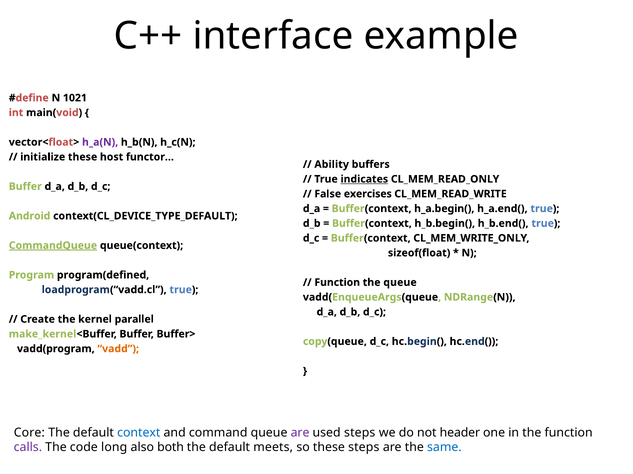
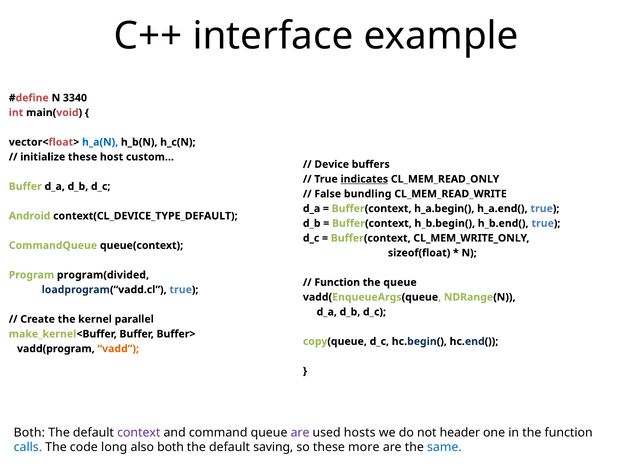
1021: 1021 -> 3340
h_a(N colour: purple -> blue
functor…: functor… -> custom…
Ability: Ability -> Device
exercises: exercises -> bundling
CommandQueue underline: present -> none
program(defined: program(defined -> program(divided
Core at (29, 433): Core -> Both
context colour: blue -> purple
used steps: steps -> hosts
calls colour: purple -> blue
meets: meets -> saving
these steps: steps -> more
